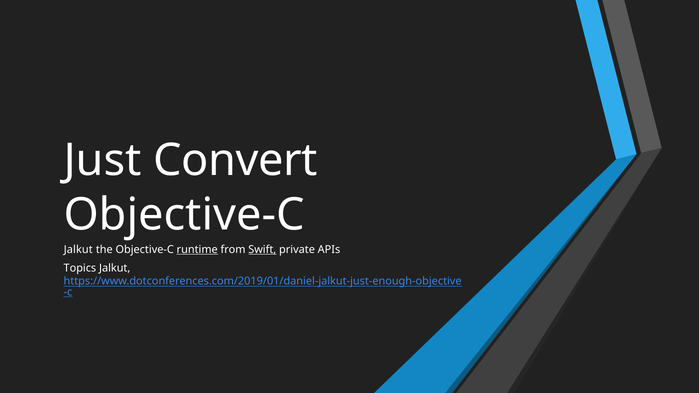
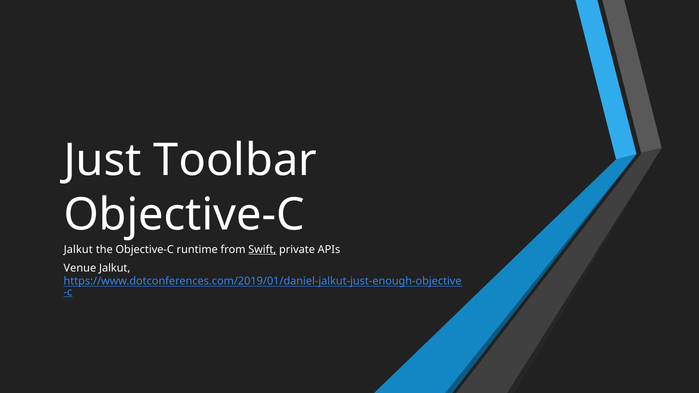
Convert: Convert -> Toolbar
runtime underline: present -> none
Topics: Topics -> Venue
